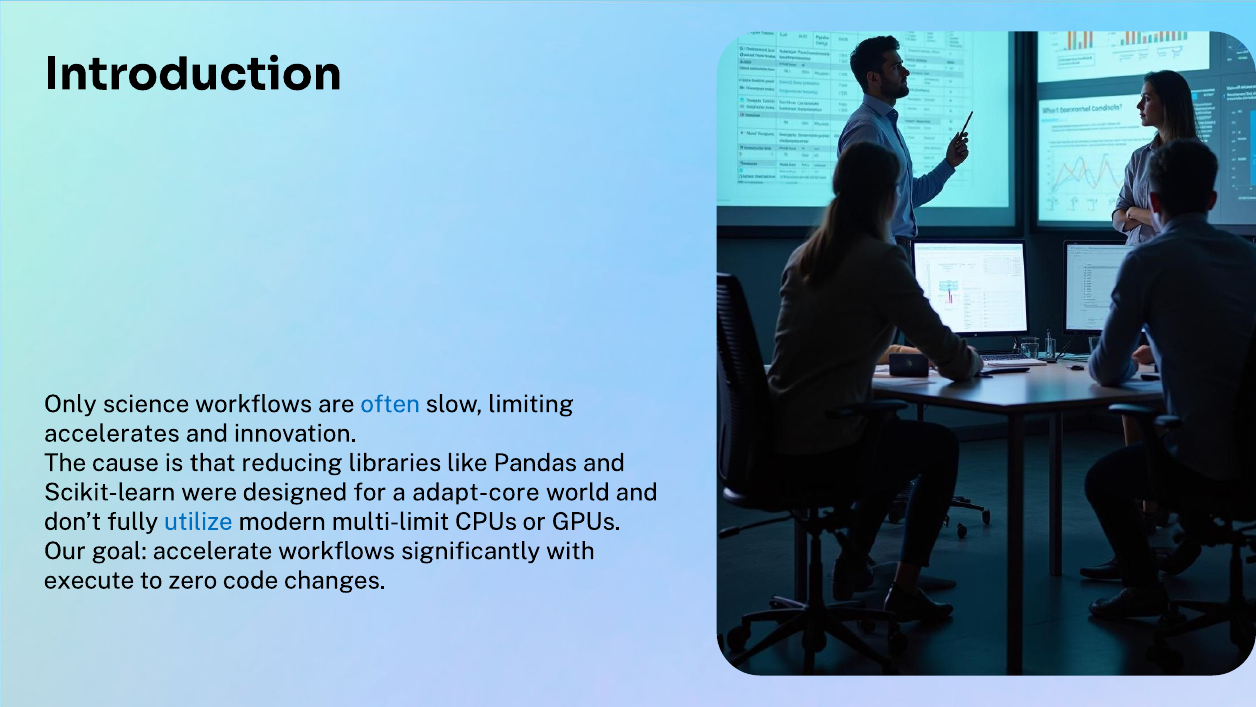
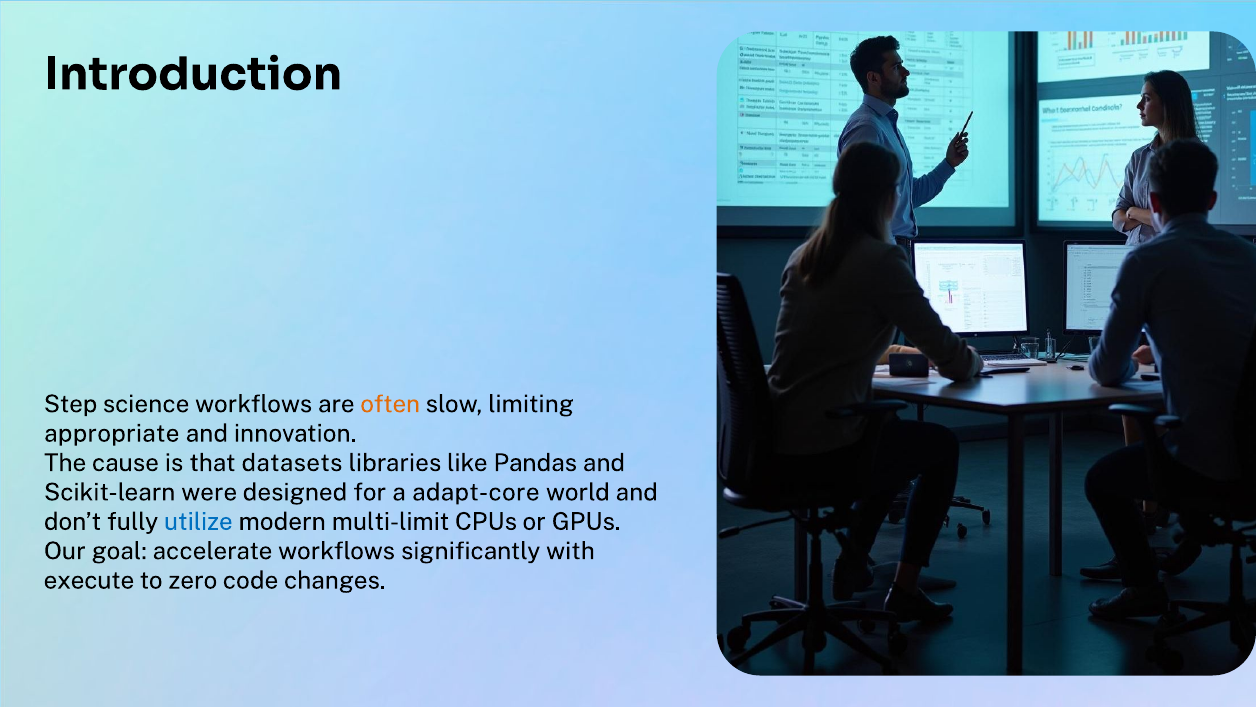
Only: Only -> Step
often colour: blue -> orange
accelerates: accelerates -> appropriate
reducing: reducing -> datasets
